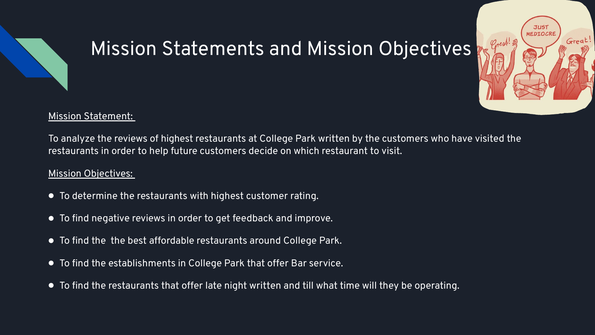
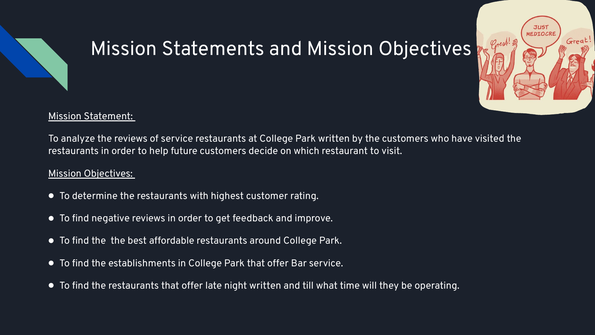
of highest: highest -> service
